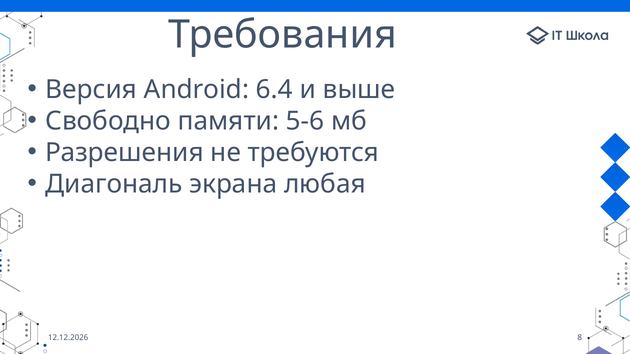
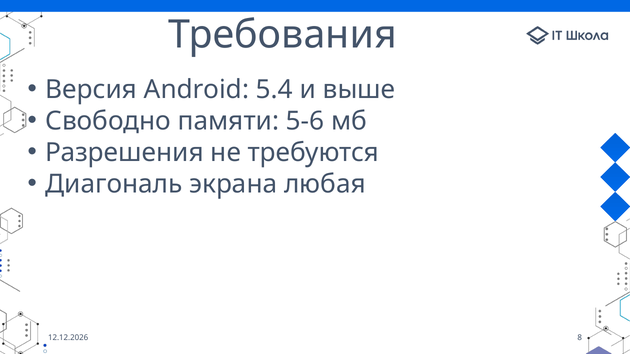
6.4: 6.4 -> 5.4
